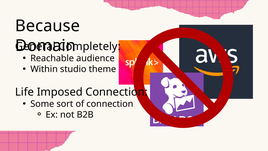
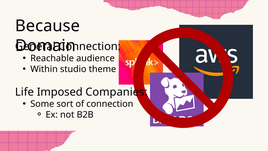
Completely at (90, 46): Completely -> Connection
Imposed Connection: Connection -> Companies
